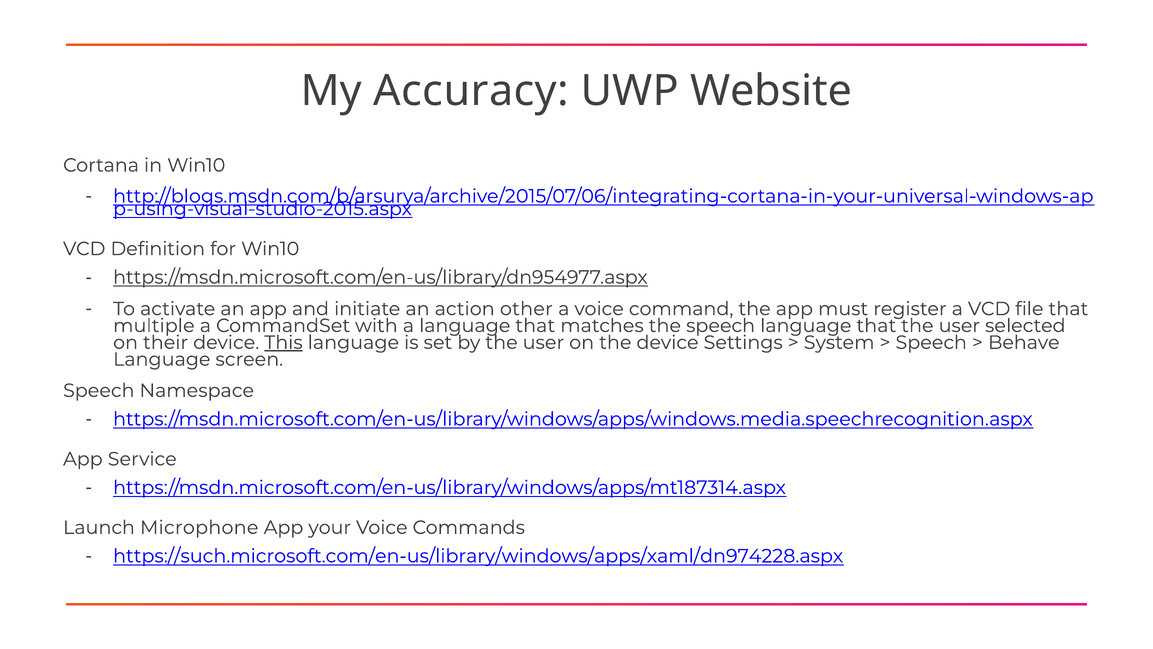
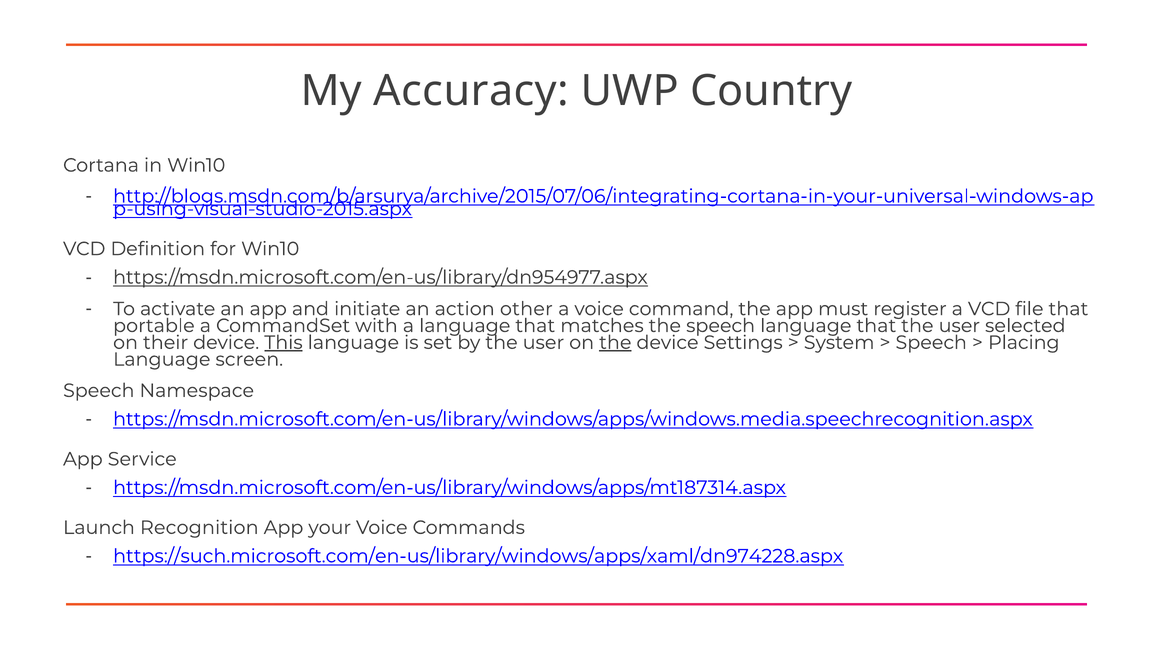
Website: Website -> Country
multiple: multiple -> portable
the at (615, 342) underline: none -> present
Behave: Behave -> Placing
Microphone: Microphone -> Recognition
